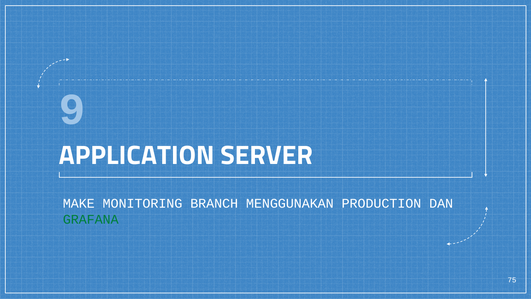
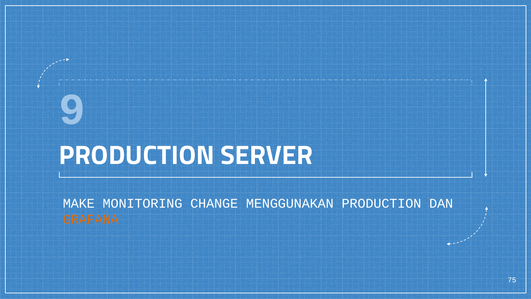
APPLICATION at (137, 155): APPLICATION -> PRODUCTION
BRANCH: BRANCH -> CHANGE
GRAFANA colour: green -> orange
